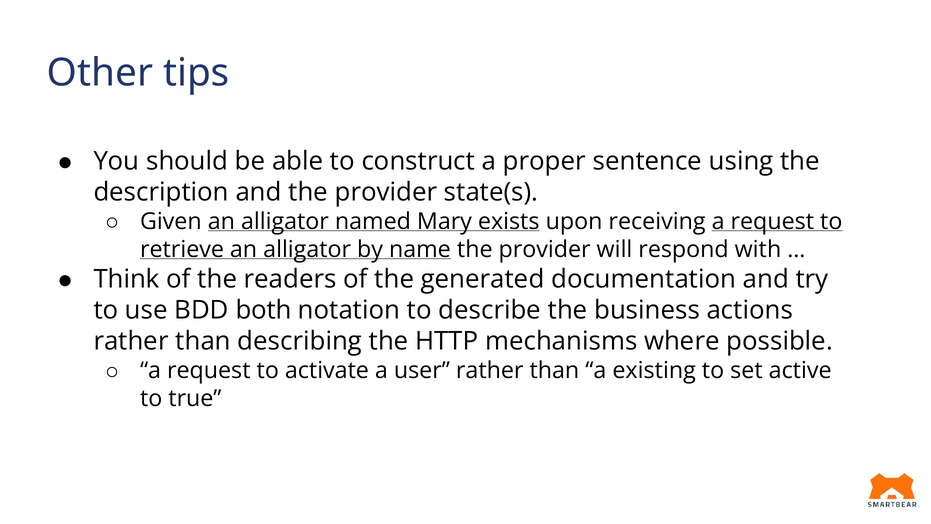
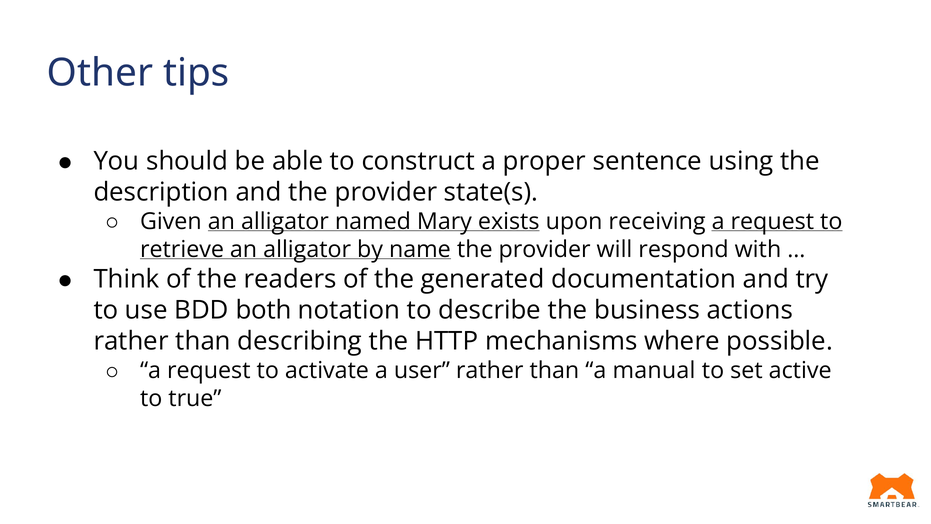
existing: existing -> manual
